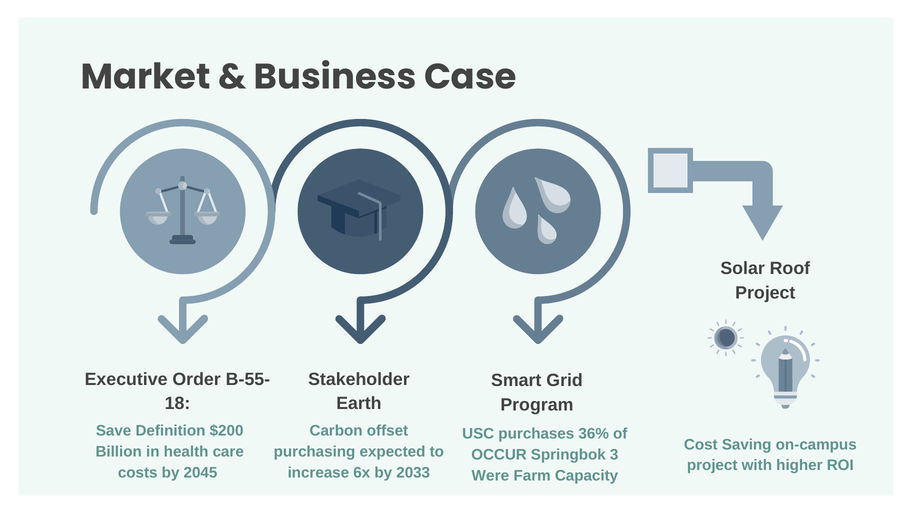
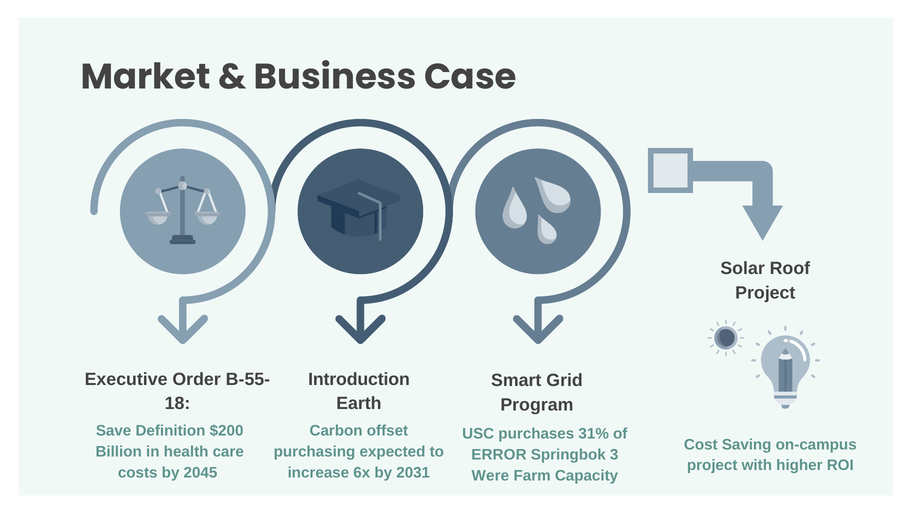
Stakeholder: Stakeholder -> Introduction
36%: 36% -> 31%
OCCUR: OCCUR -> ERROR
2033: 2033 -> 2031
